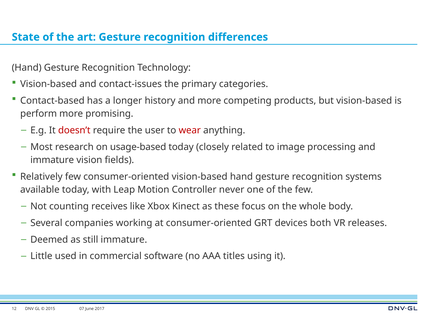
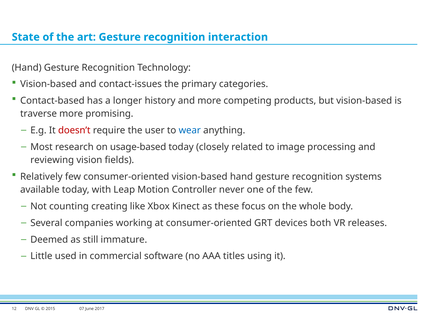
differences: differences -> interaction
perform: perform -> traverse
wear colour: red -> blue
immature at (52, 160): immature -> reviewing
receives: receives -> creating
